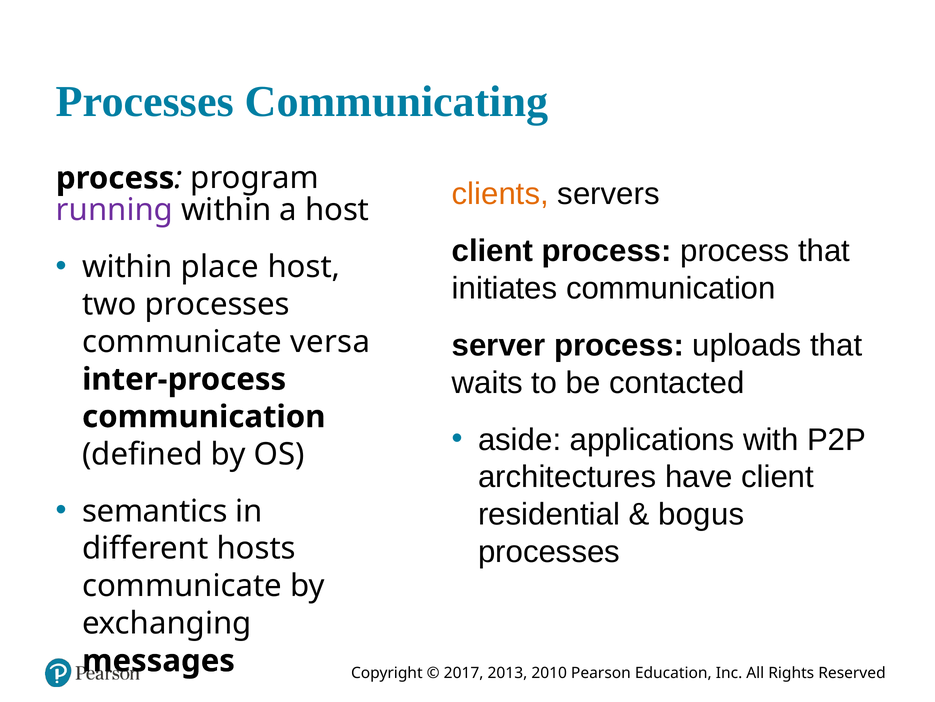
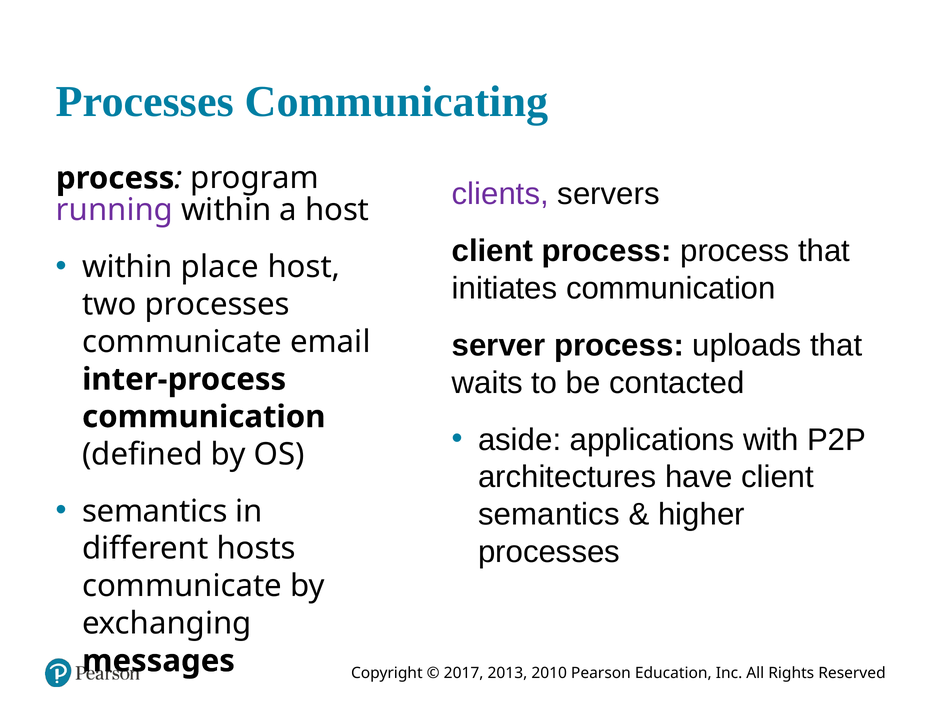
clients colour: orange -> purple
versa: versa -> email
residential at (549, 514): residential -> semantics
bogus: bogus -> higher
